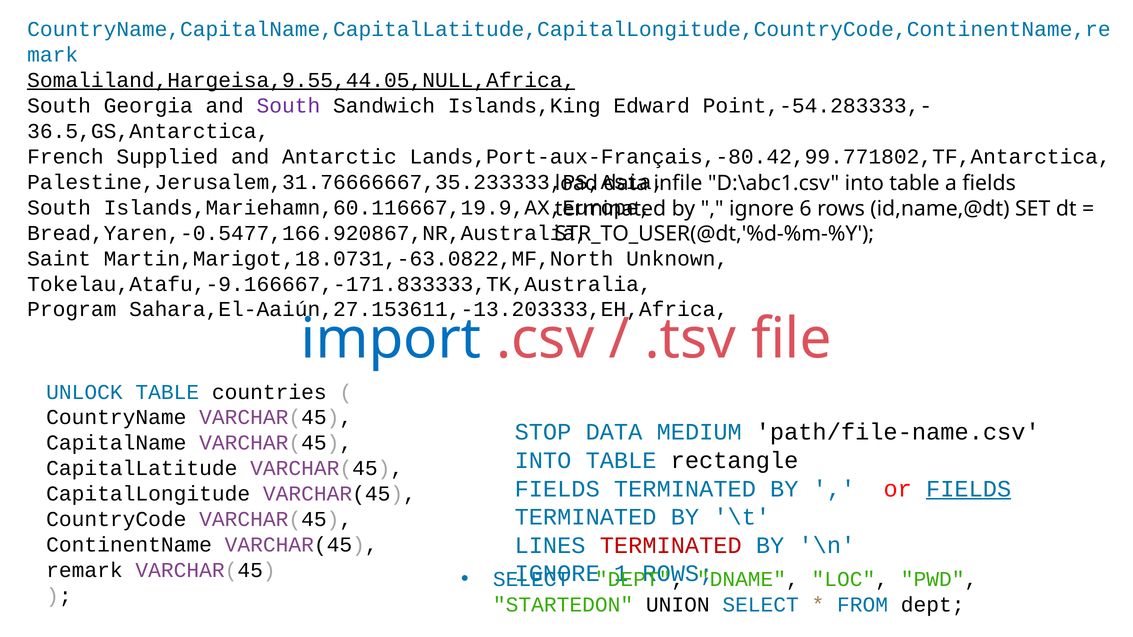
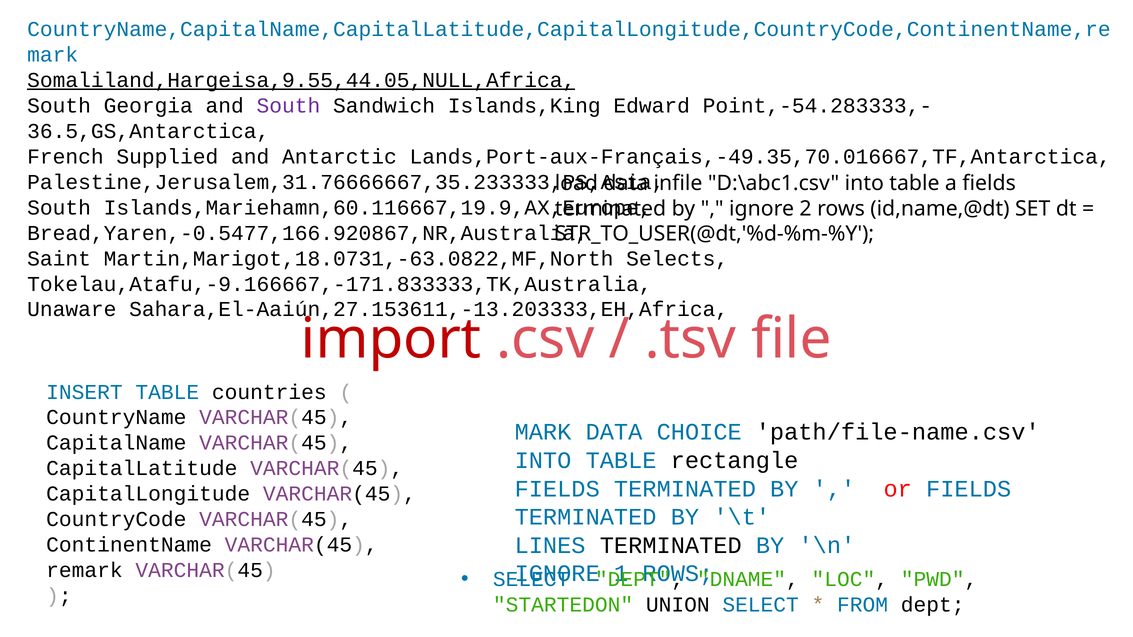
Lands,Port-aux-Français,-80.42,99.771802,TF,Antarctica: Lands,Port-aux-Français,-80.42,99.771802,TF,Antarctica -> Lands,Port-aux-Français,-49.35,70.016667,TF,Antarctica
6: 6 -> 2
Unknown: Unknown -> Selects
Program: Program -> Unaware
import colour: blue -> red
UNLOCK: UNLOCK -> INSERT
STOP at (543, 432): STOP -> MARK
MEDIUM: MEDIUM -> CHOICE
FIELDS at (969, 489) underline: present -> none
TERMINATED at (671, 546) colour: red -> black
